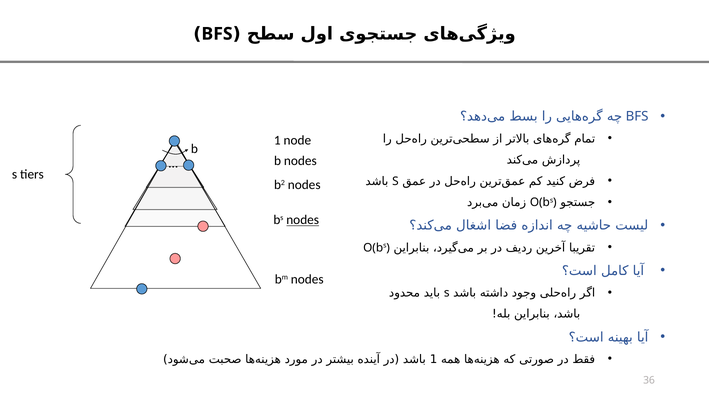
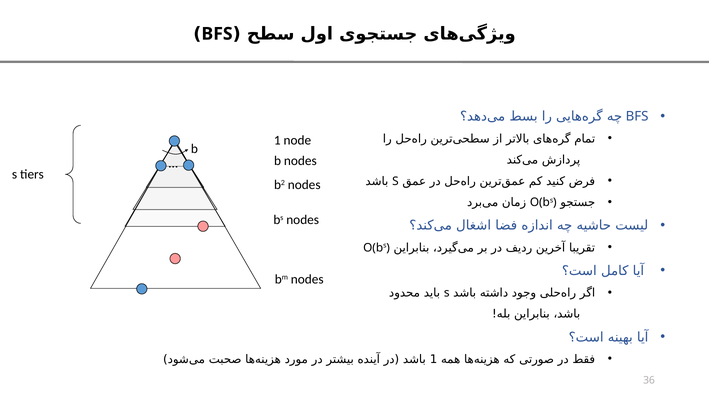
nodes at (303, 220) underline: present -> none
